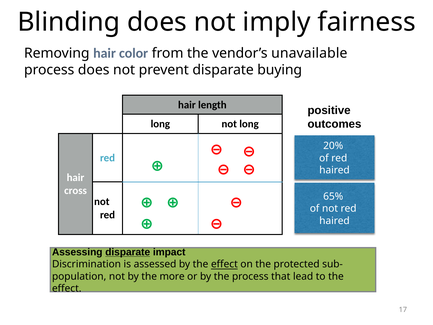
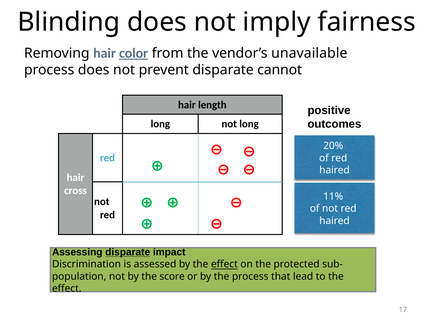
color underline: none -> present
buying: buying -> cannot
65%: 65% -> 11%
more: more -> score
